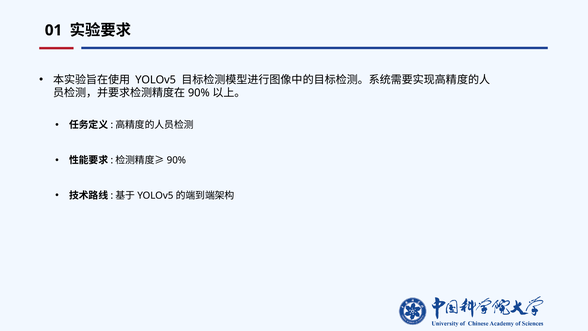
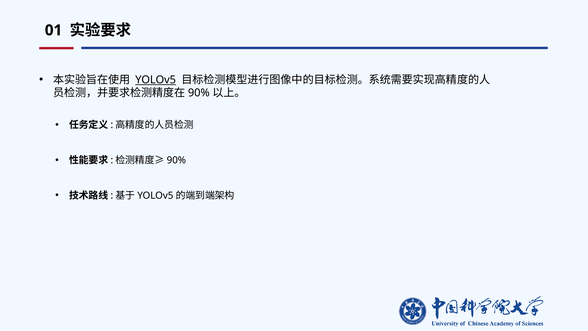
YOLOv5 underline: none -> present
